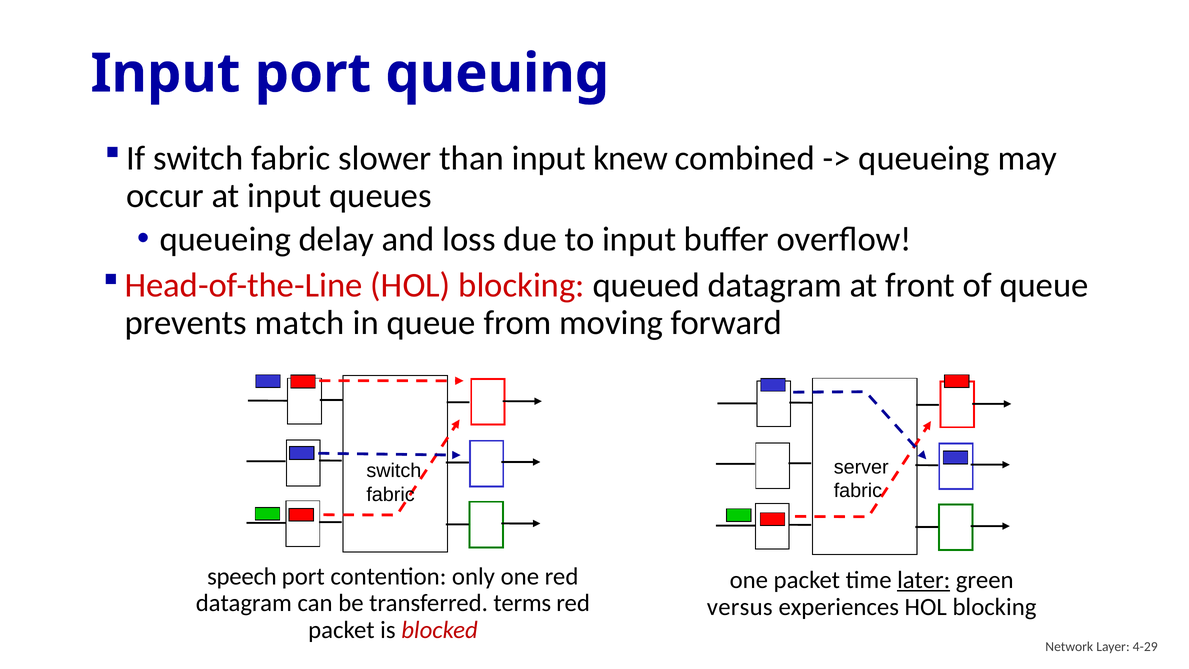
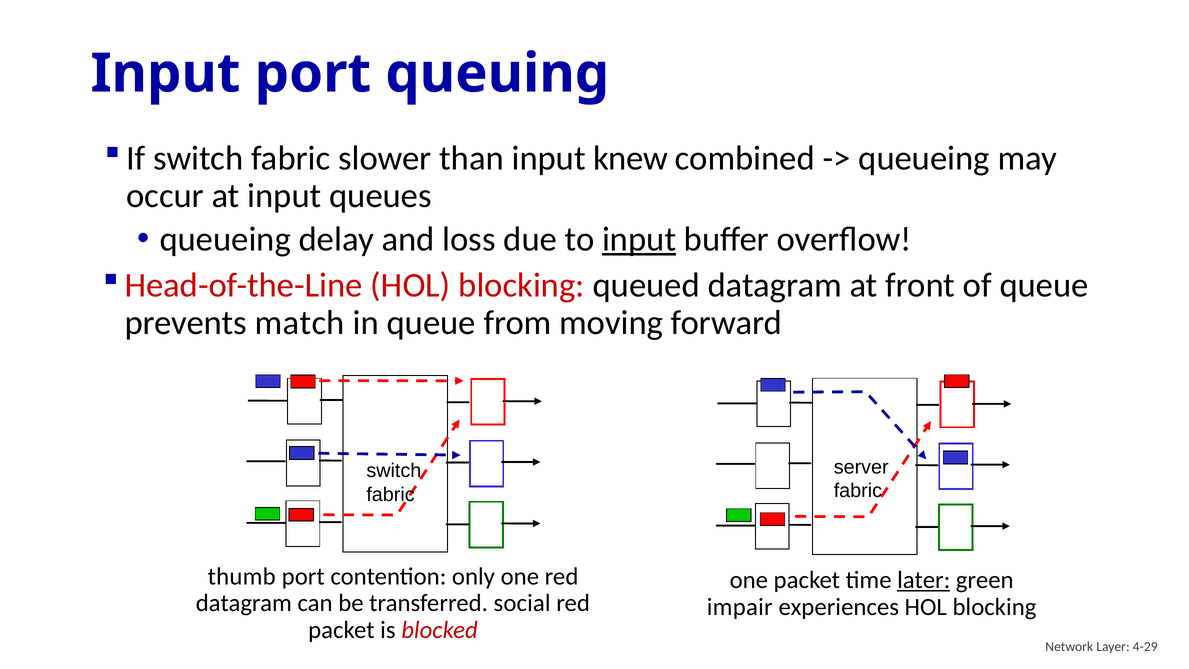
input at (639, 239) underline: none -> present
speech: speech -> thumb
terms: terms -> social
versus: versus -> impair
